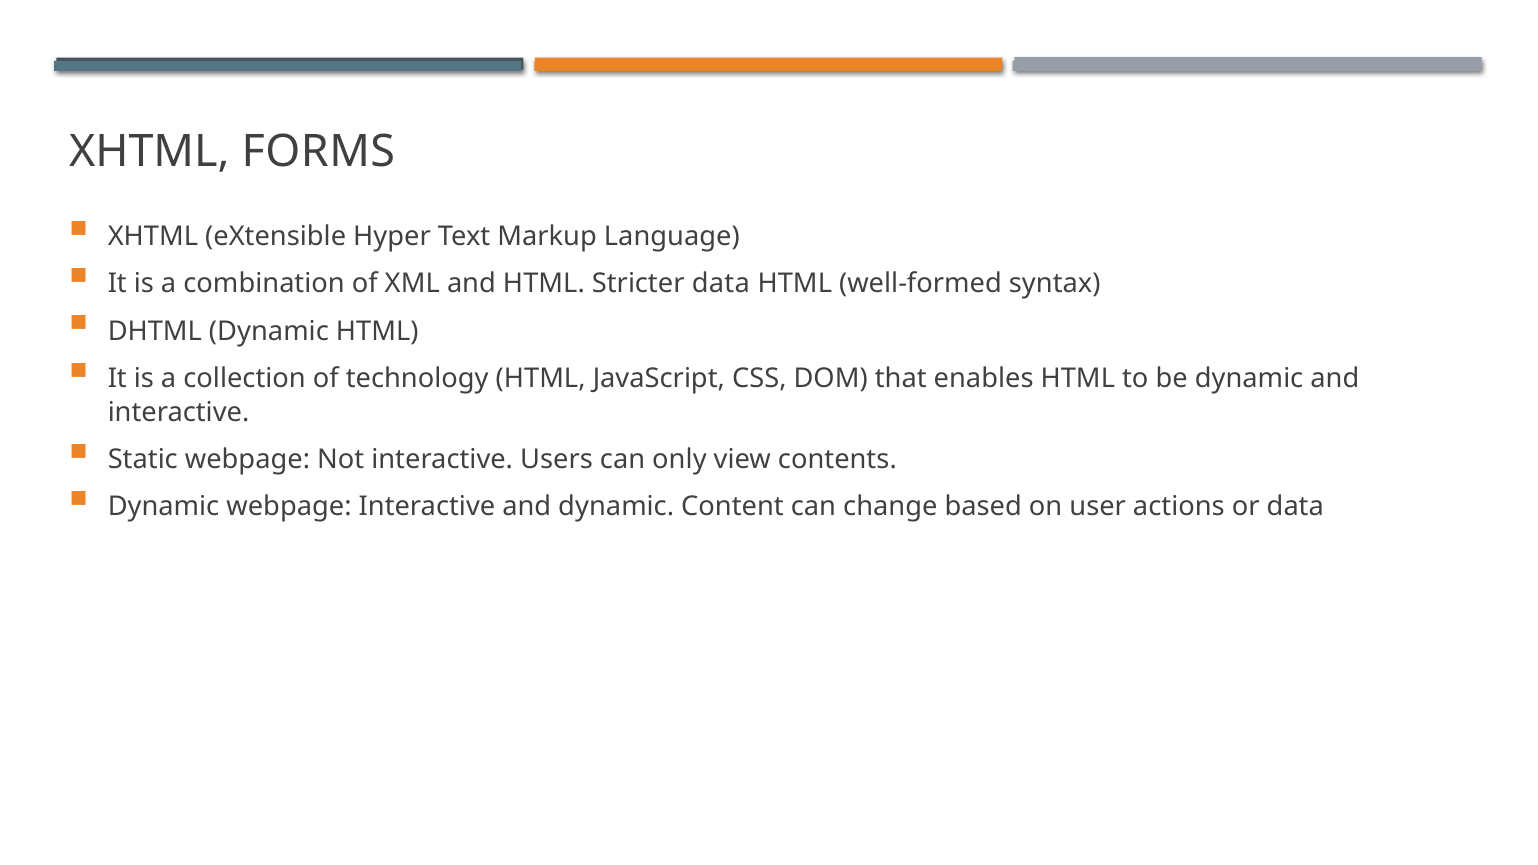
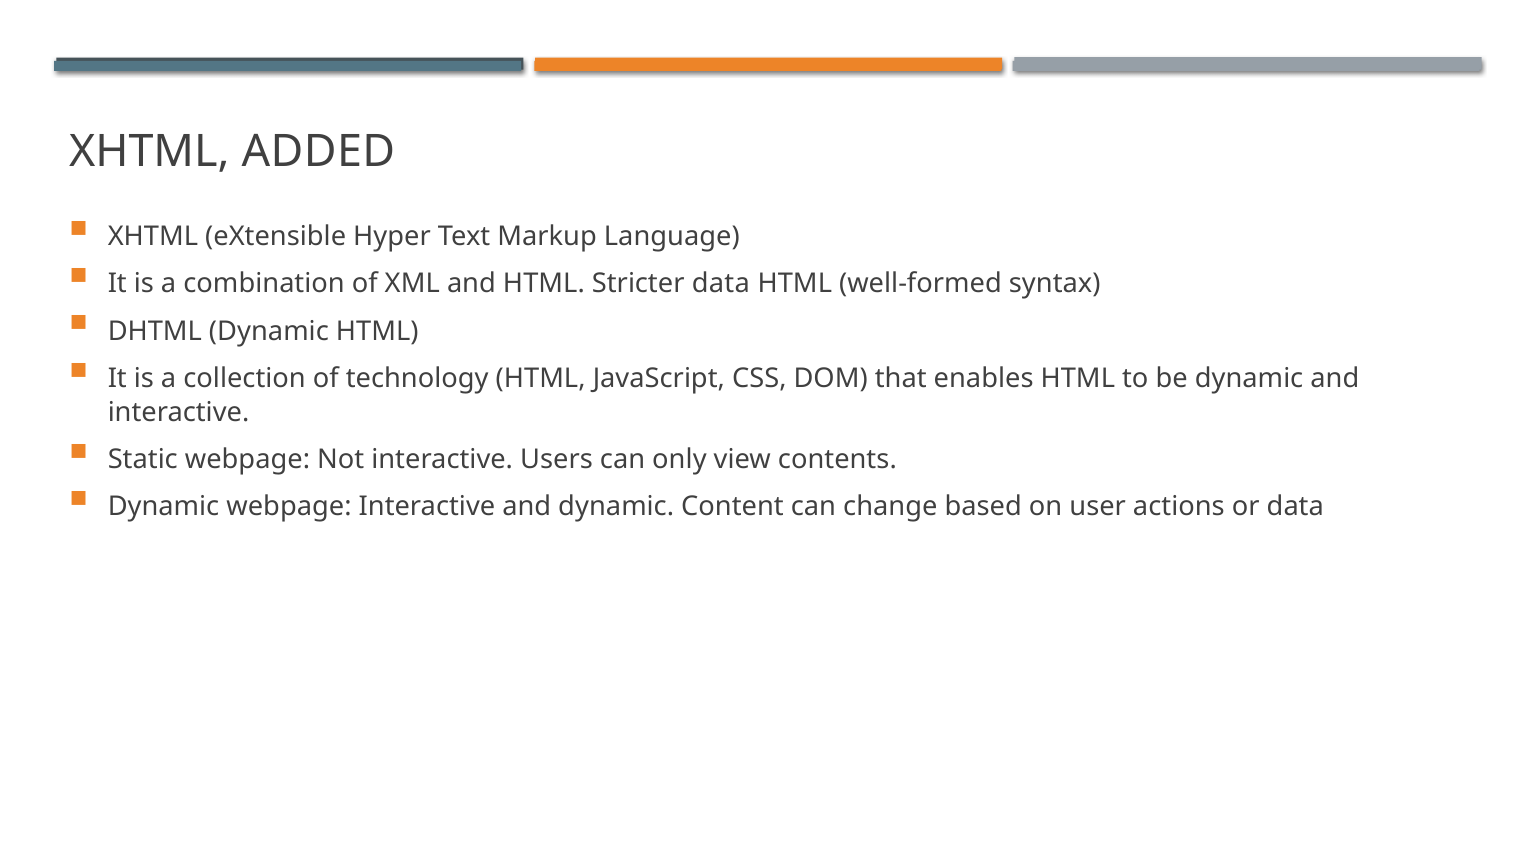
FORMS: FORMS -> ADDED
